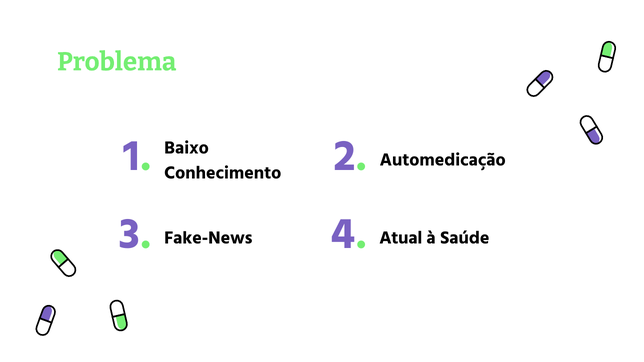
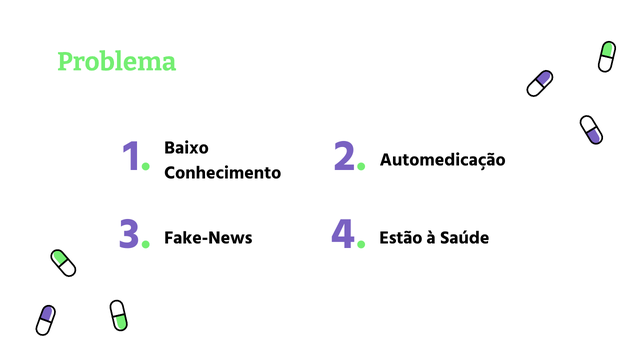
Atual: Atual -> Estão
